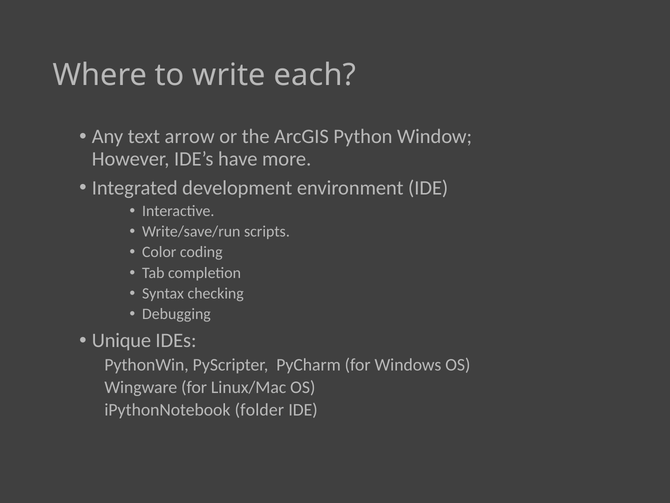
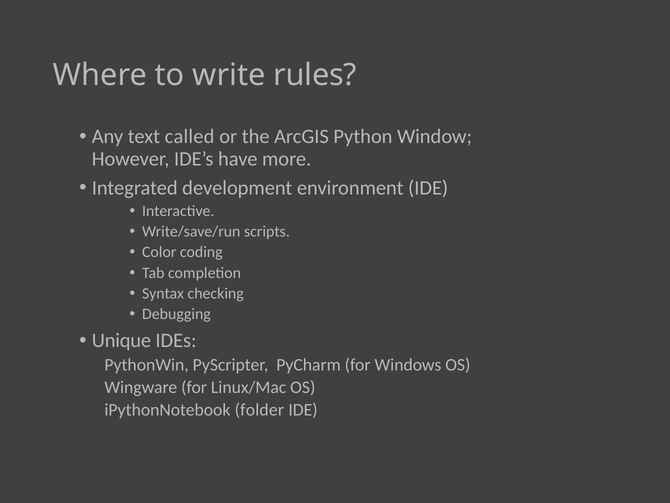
each: each -> rules
arrow: arrow -> called
